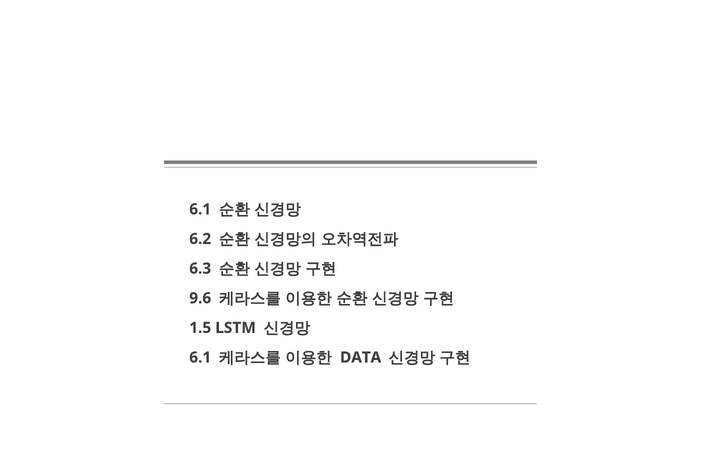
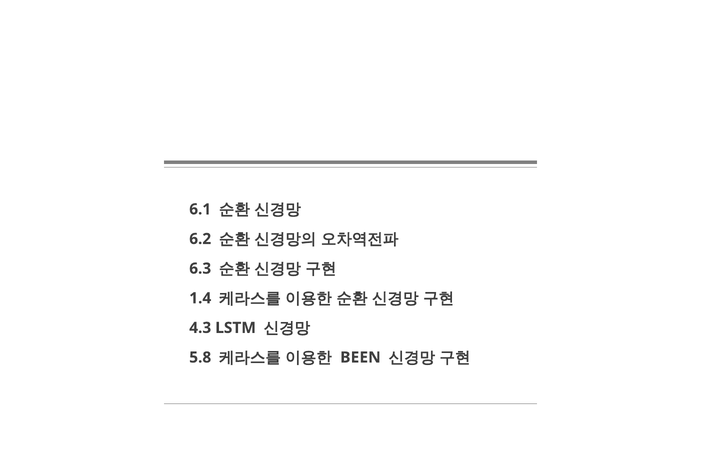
9.6: 9.6 -> 1.4
1.5: 1.5 -> 4.3
6.1 at (200, 357): 6.1 -> 5.8
DATA: DATA -> BEEN
